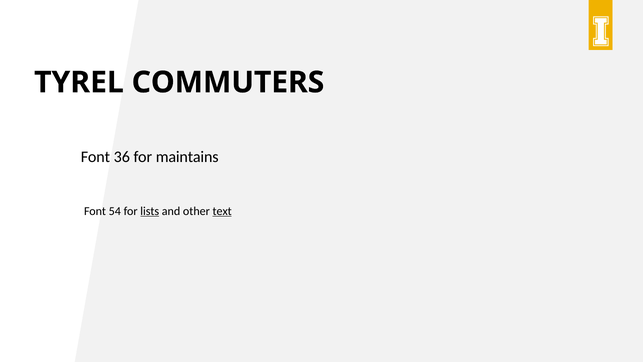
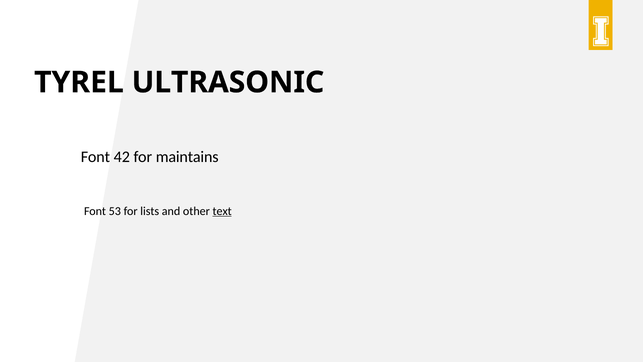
COMMUTERS: COMMUTERS -> ULTRASONIC
36: 36 -> 42
54: 54 -> 53
lists underline: present -> none
